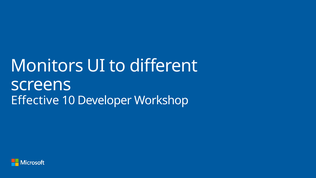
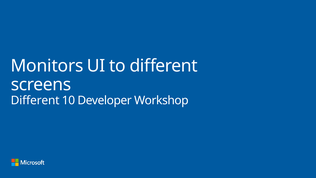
Effective at (35, 100): Effective -> Different
